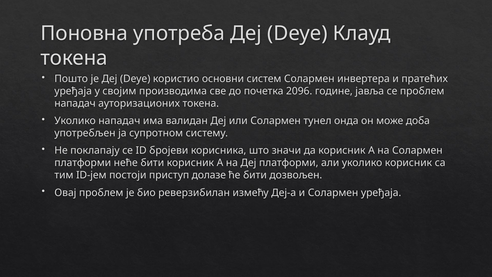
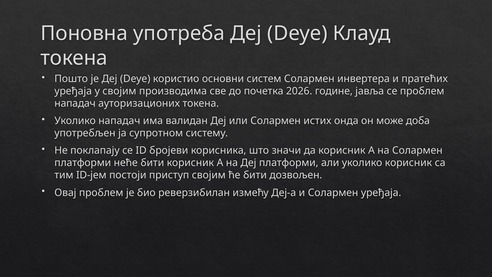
2096: 2096 -> 2026
тунел: тунел -> истих
приступ долазе: долазе -> својим
